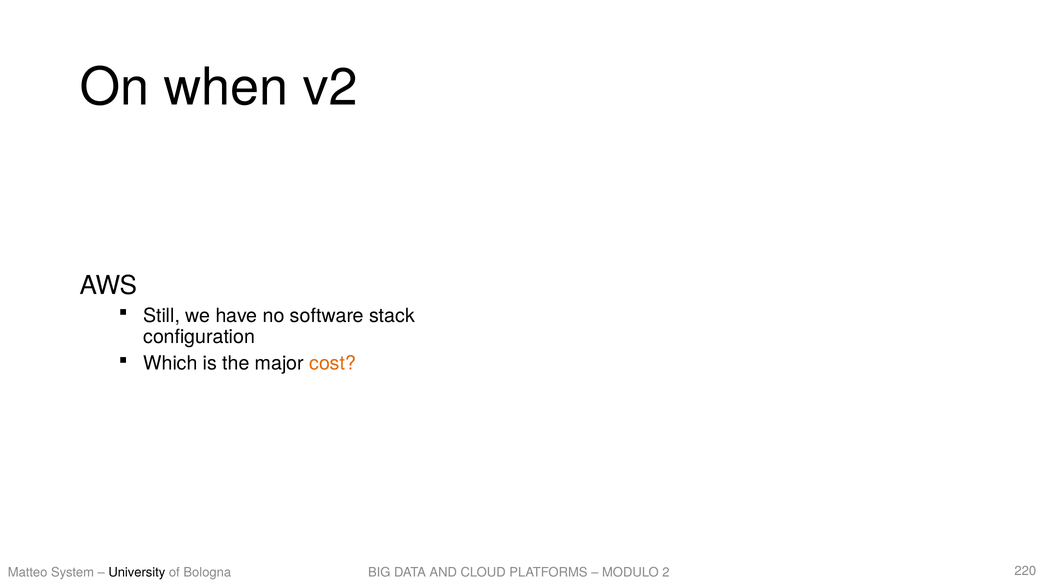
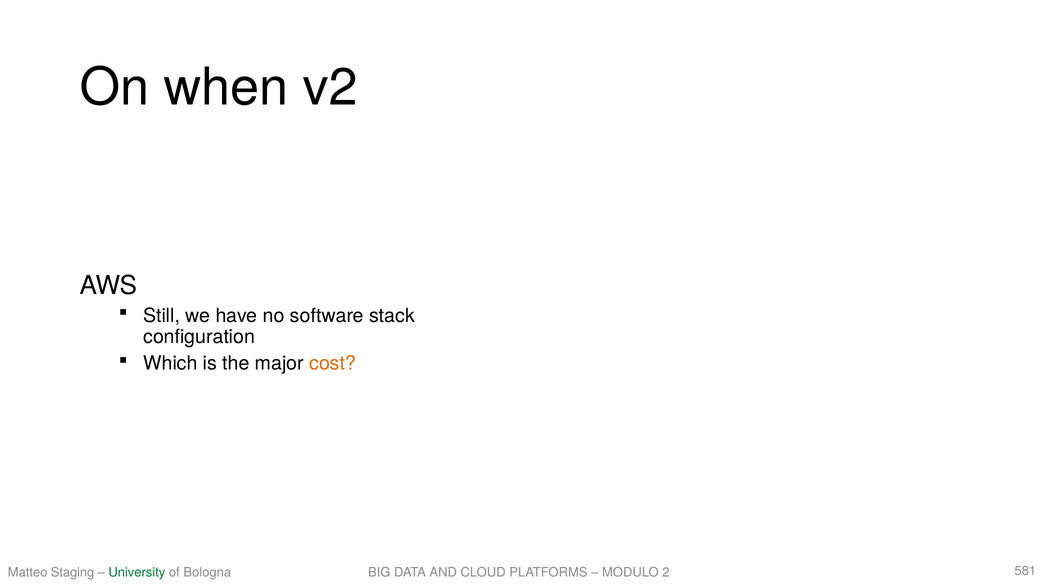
System: System -> Staging
University colour: black -> green
220: 220 -> 581
